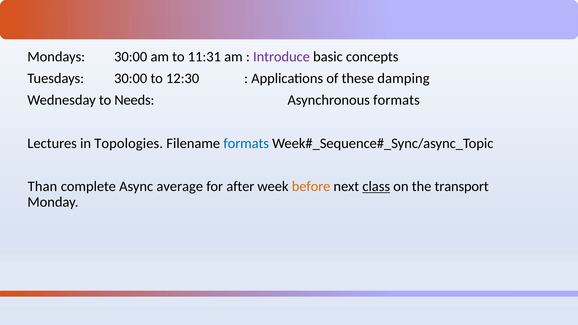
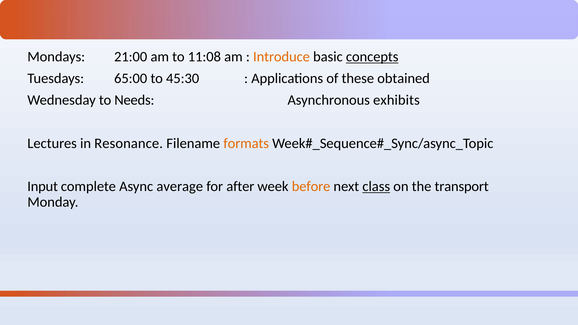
Mondays 30:00: 30:00 -> 21:00
11:31: 11:31 -> 11:08
Introduce colour: purple -> orange
concepts underline: none -> present
Tuesdays 30:00: 30:00 -> 65:00
12:30: 12:30 -> 45:30
damping: damping -> obtained
Asynchronous formats: formats -> exhibits
Topologies: Topologies -> Resonance
formats at (246, 143) colour: blue -> orange
Than: Than -> Input
